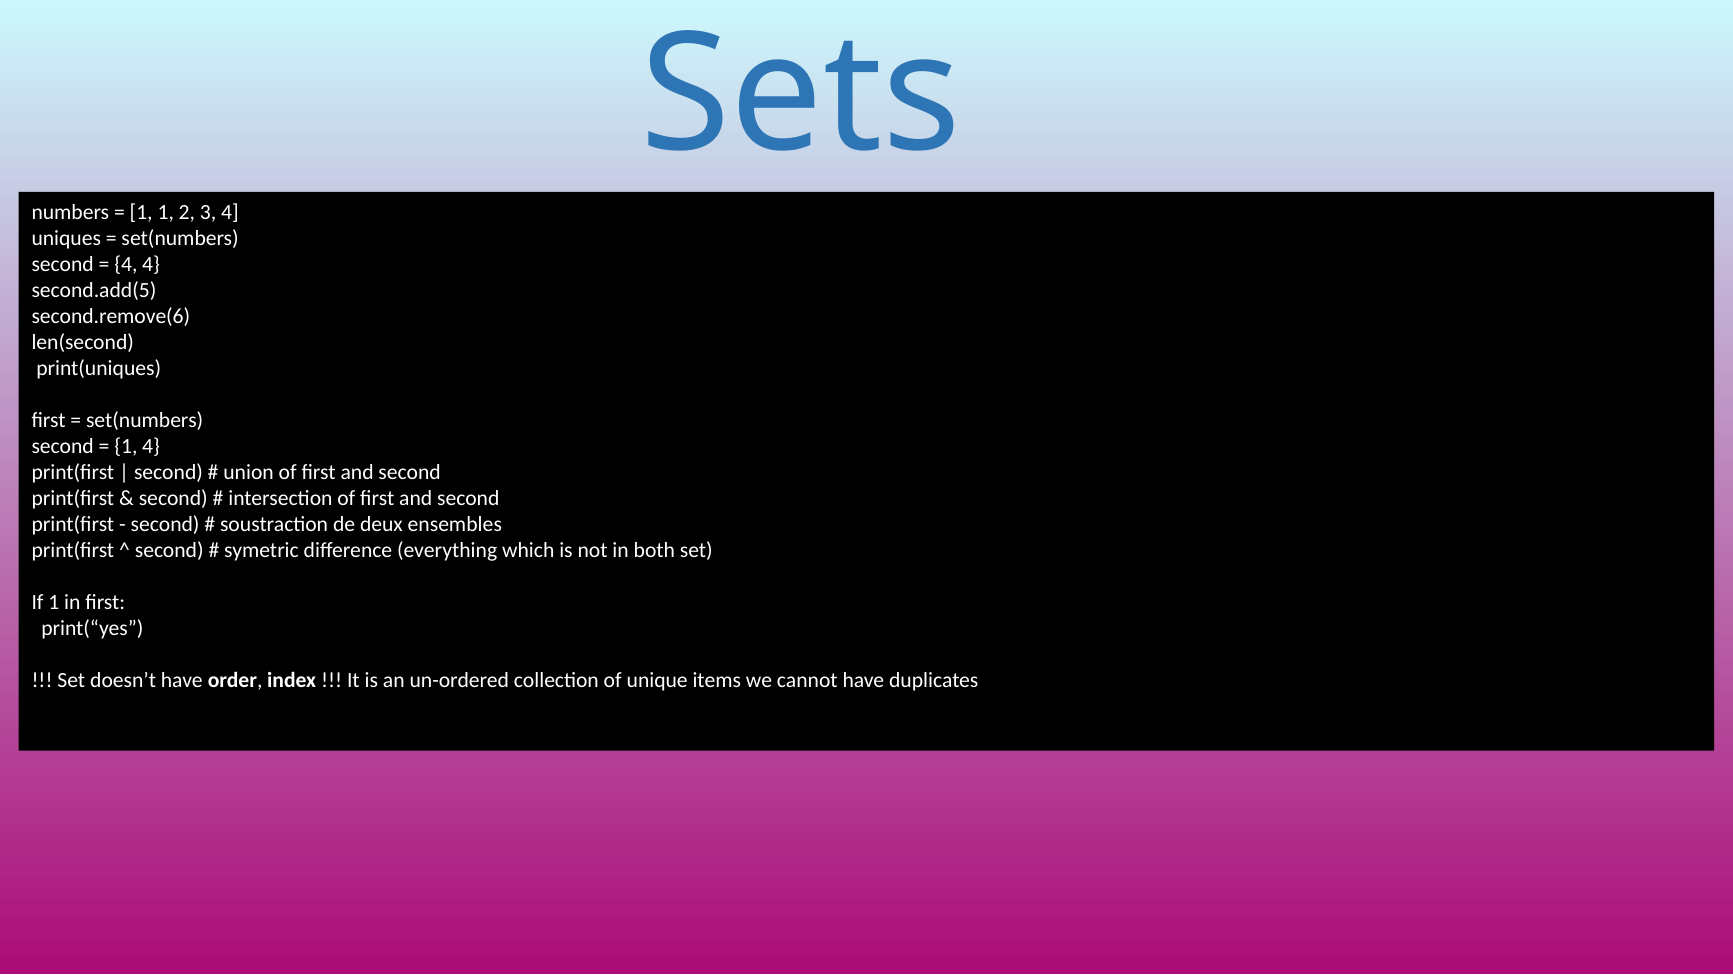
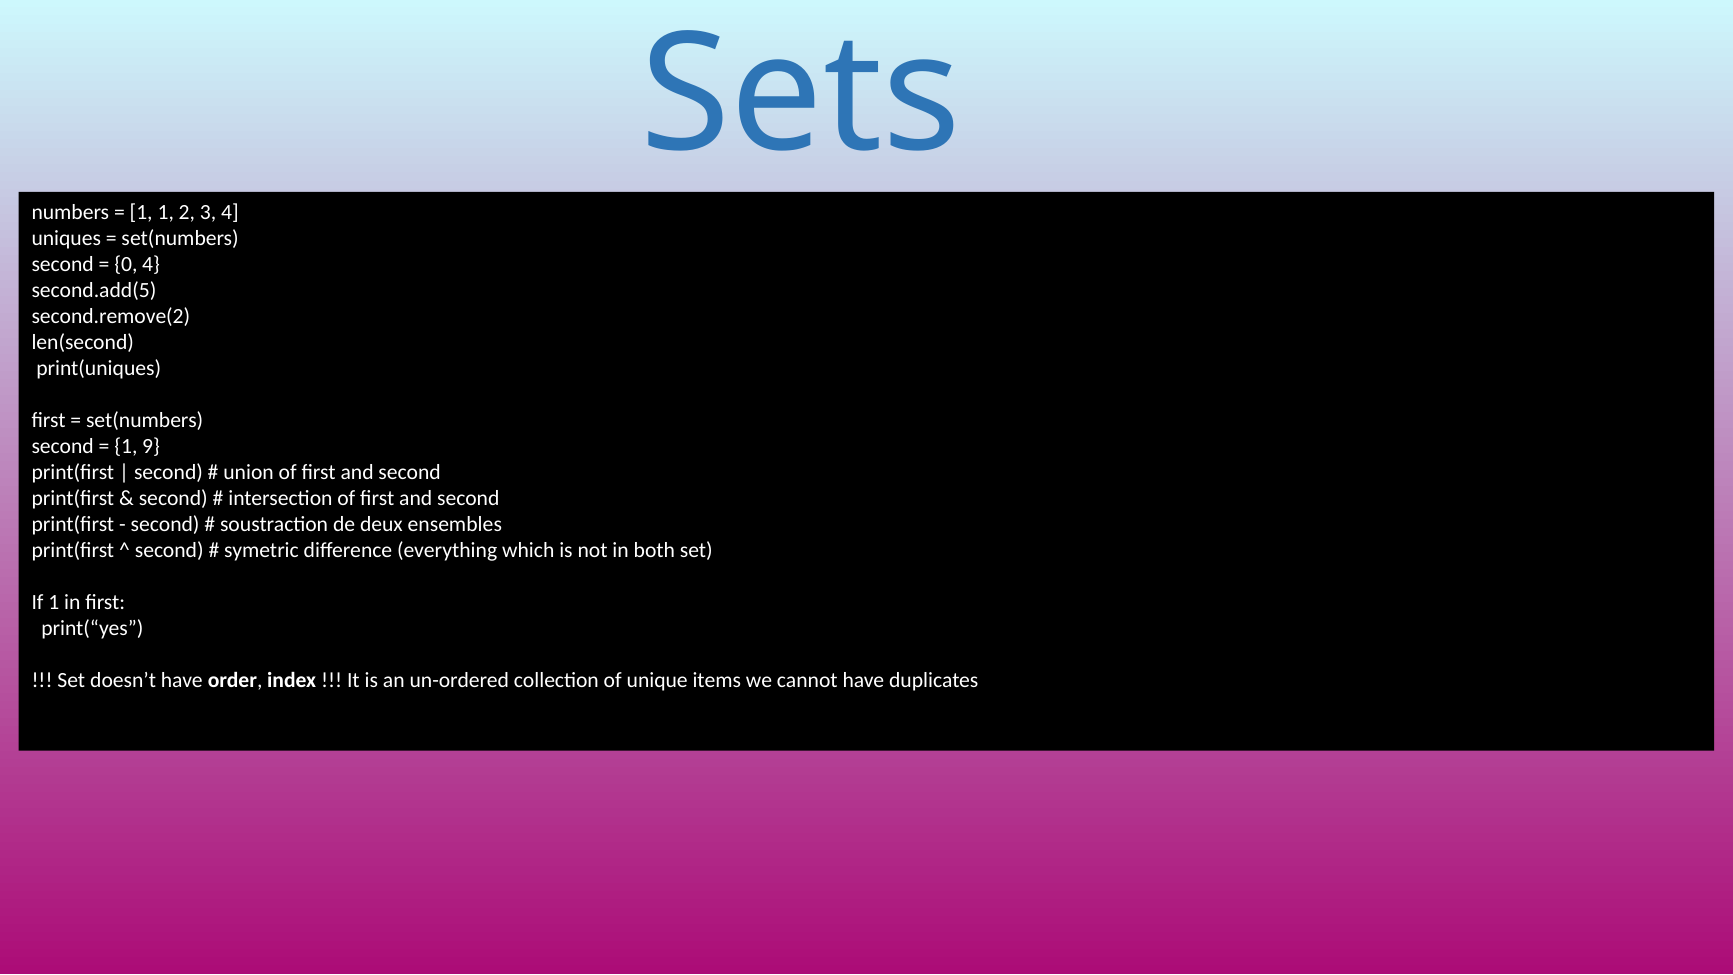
4 at (126, 265): 4 -> 0
second.remove(6: second.remove(6 -> second.remove(2
1 4: 4 -> 9
